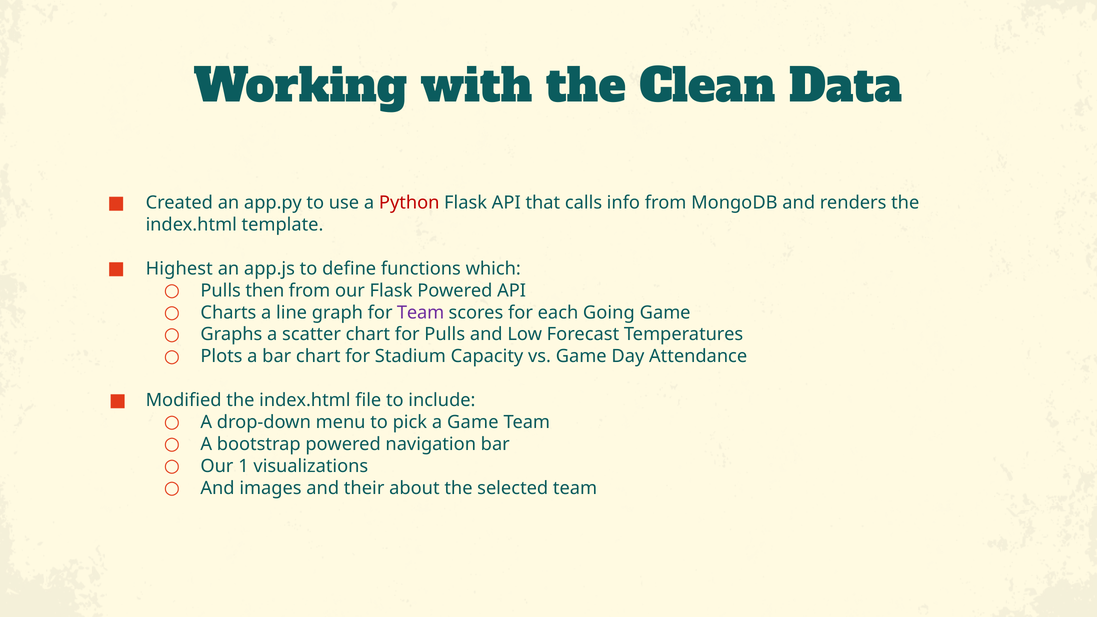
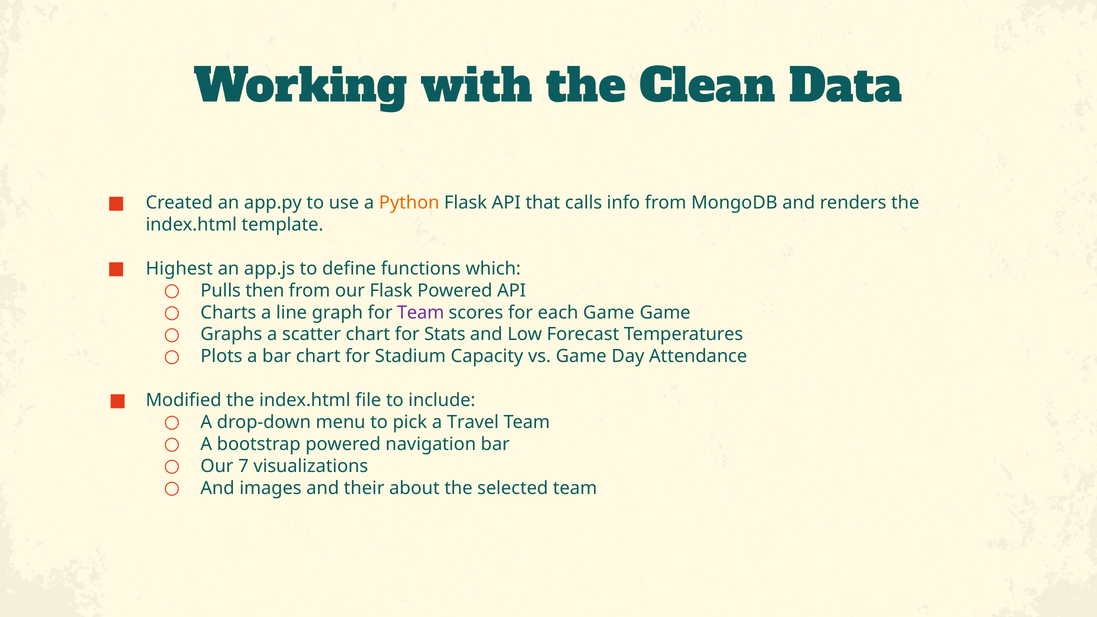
Python colour: red -> orange
each Going: Going -> Game
for Pulls: Pulls -> Stats
a Game: Game -> Travel
1: 1 -> 7
